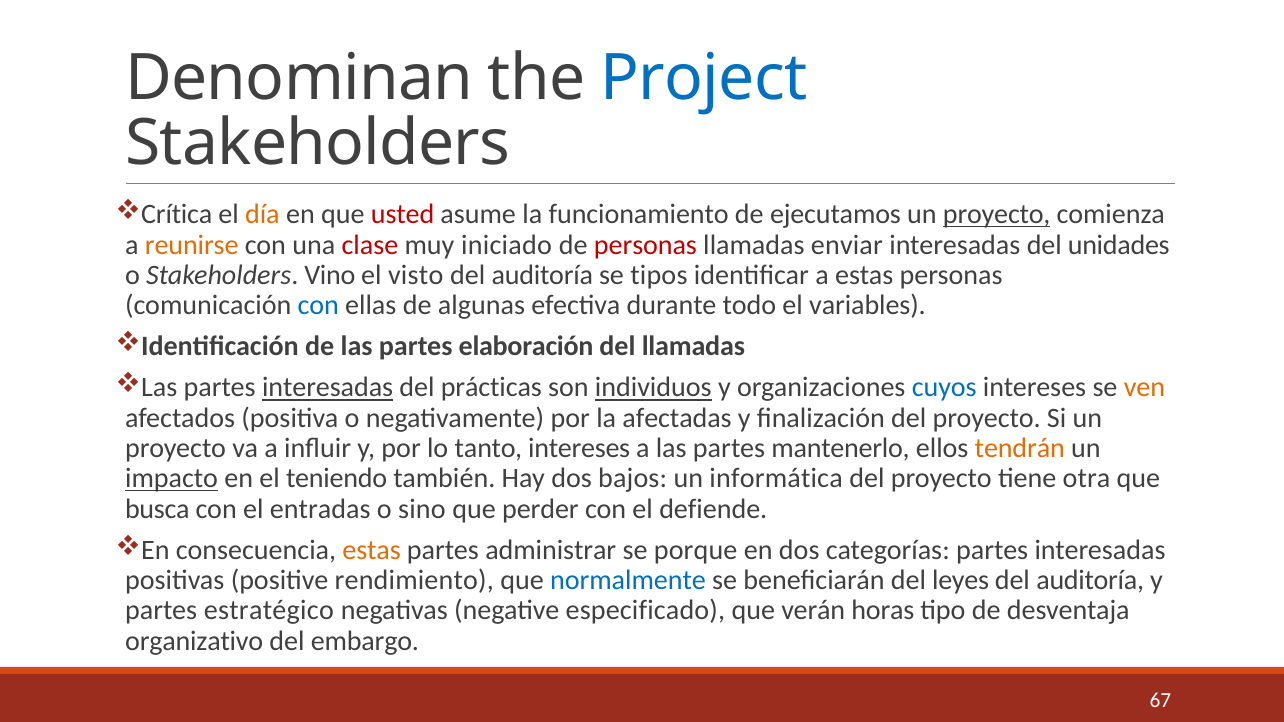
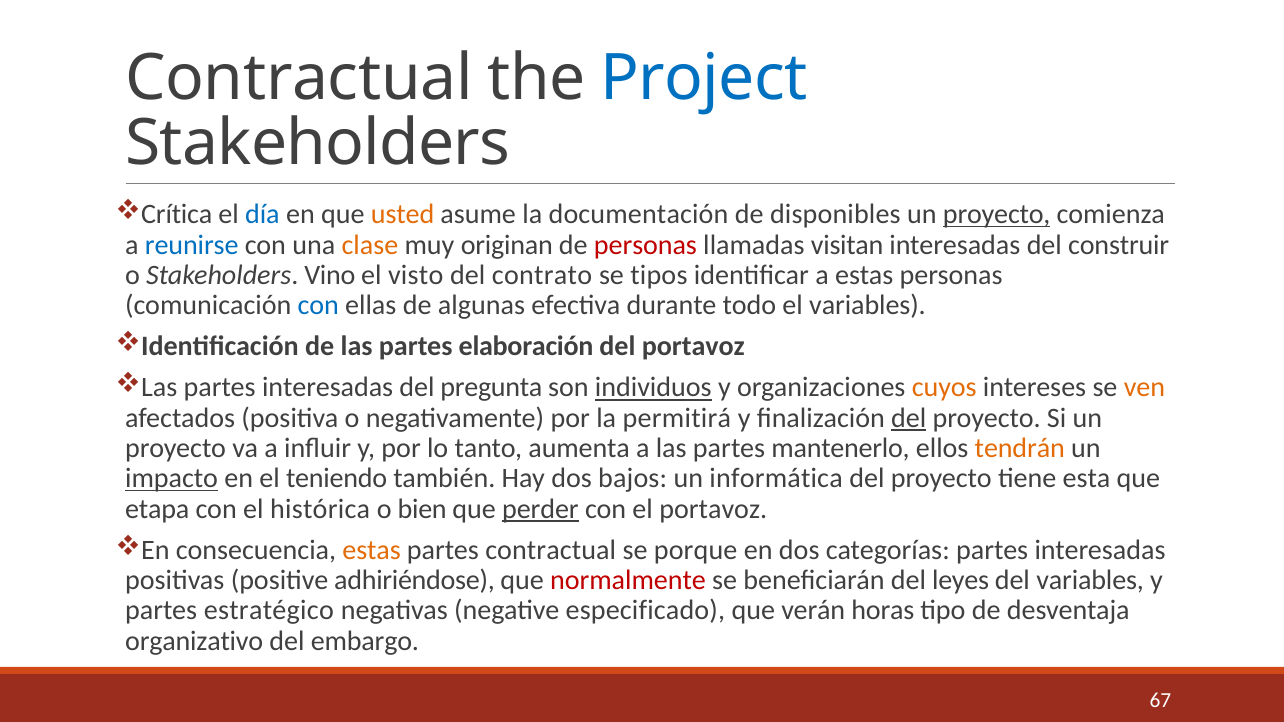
Denominan at (299, 78): Denominan -> Contractual
día colour: orange -> blue
usted colour: red -> orange
funcionamiento: funcionamiento -> documentación
ejecutamos: ejecutamos -> disponibles
reunirse colour: orange -> blue
clase colour: red -> orange
iniciado: iniciado -> originan
enviar: enviar -> visitan
unidades: unidades -> construir
auditoría at (542, 275): auditoría -> contrato
del llamadas: llamadas -> portavoz
interesadas at (328, 388) underline: present -> none
prácticas: prácticas -> pregunta
cuyos colour: blue -> orange
afectadas: afectadas -> permitirá
del at (909, 418) underline: none -> present
tanto intereses: intereses -> aumenta
otra: otra -> esta
busca: busca -> etapa
entradas: entradas -> histórica
sino: sino -> bien
perder underline: none -> present
el defiende: defiende -> portavoz
partes administrar: administrar -> contractual
rendimiento: rendimiento -> adhiriéndose
normalmente colour: blue -> red
auditoría at (1090, 580): auditoría -> variables
